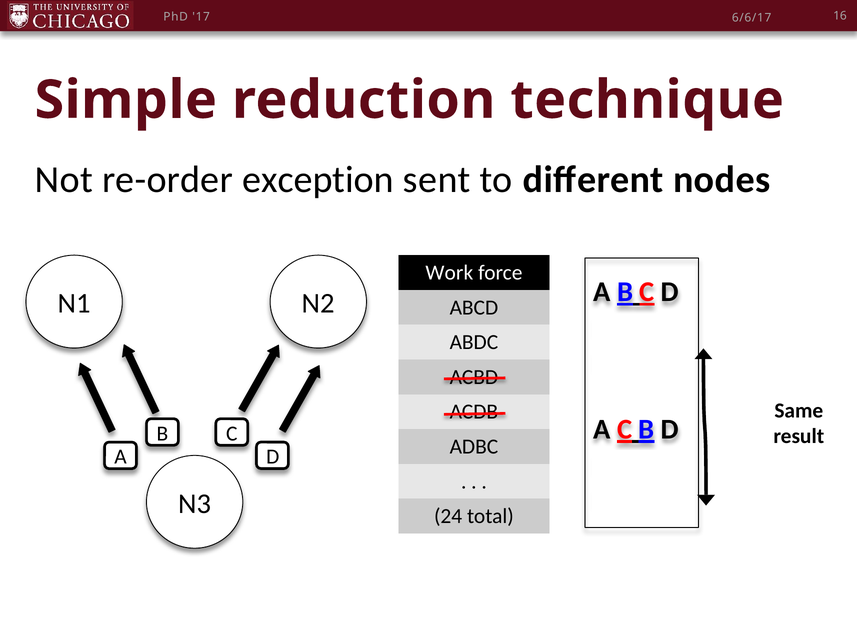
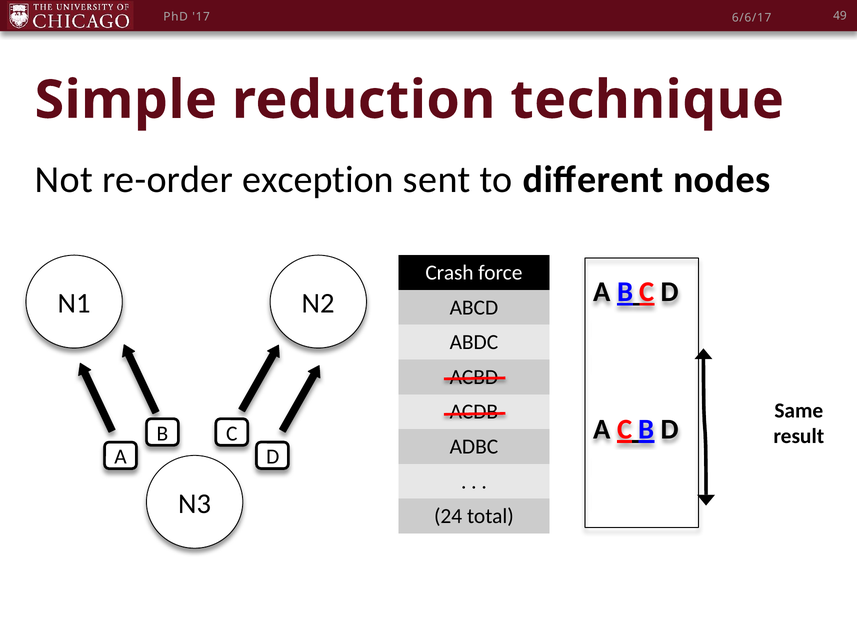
16: 16 -> 49
Work: Work -> Crash
